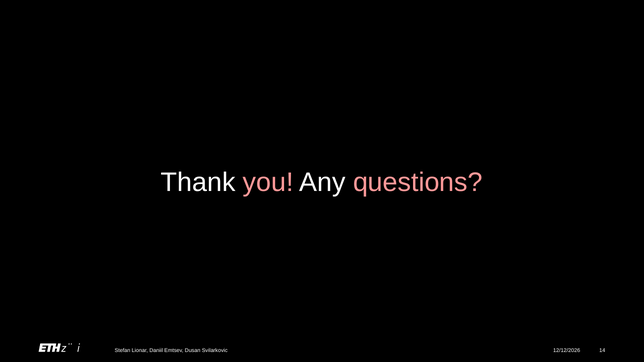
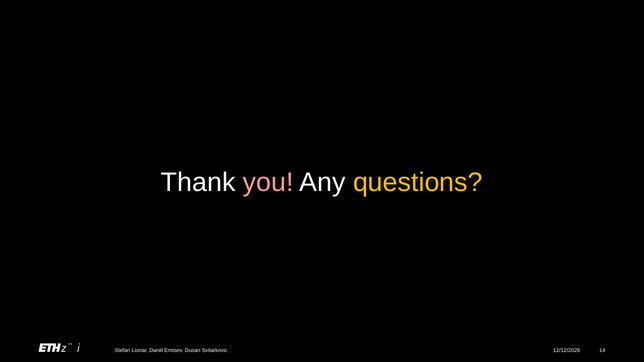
questions colour: pink -> yellow
